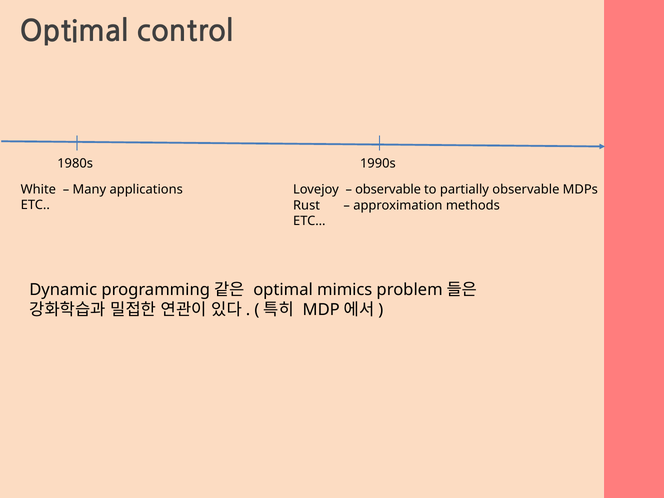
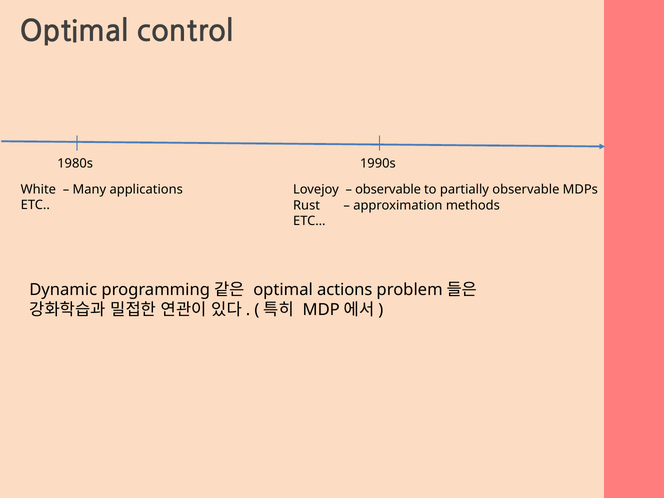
mimics: mimics -> actions
